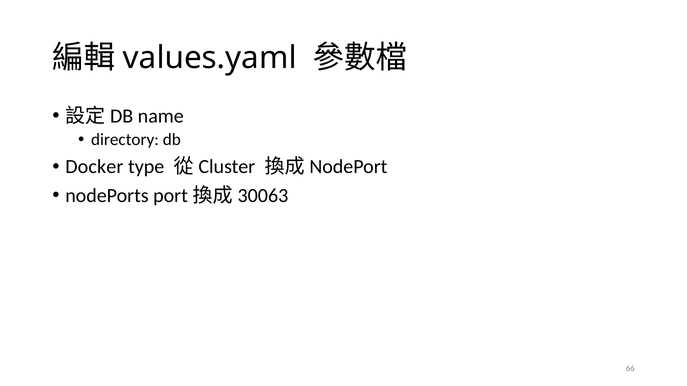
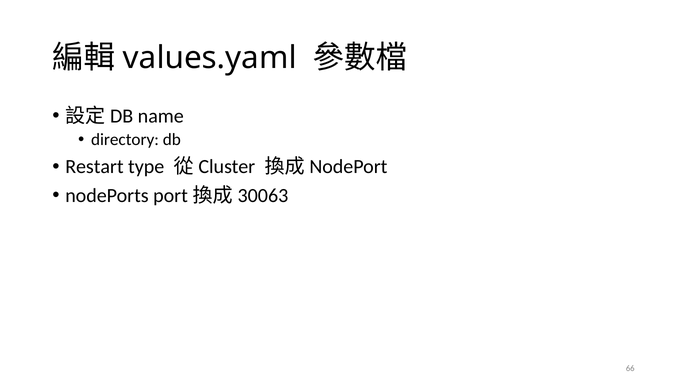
Docker: Docker -> Restart
